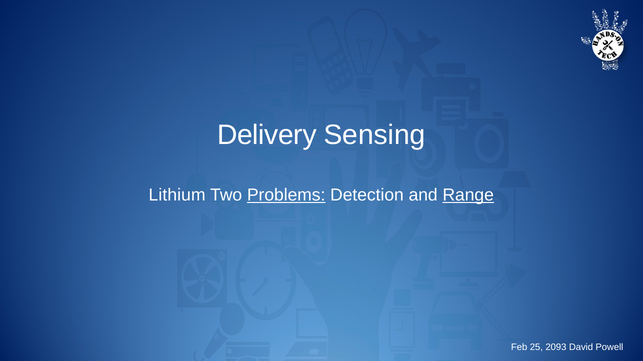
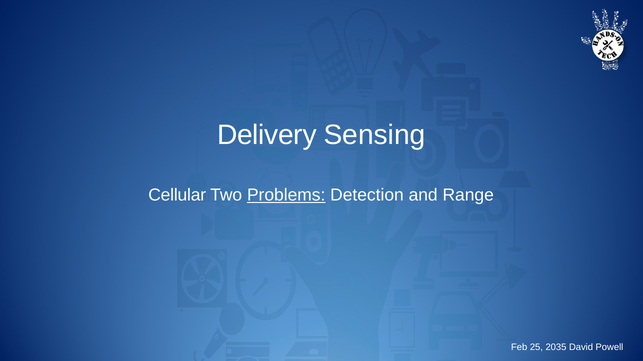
Lithium: Lithium -> Cellular
Range underline: present -> none
2093: 2093 -> 2035
